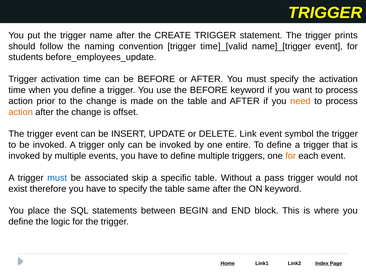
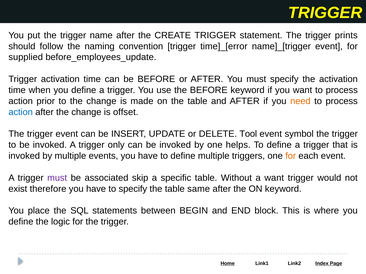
time]_[valid: time]_[valid -> time]_[error
students: students -> supplied
action at (21, 112) colour: orange -> blue
Link: Link -> Tool
entire: entire -> helps
must at (57, 178) colour: blue -> purple
a pass: pass -> want
